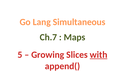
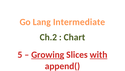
Simultaneous: Simultaneous -> Intermediate
Ch.7: Ch.7 -> Ch.2
Maps: Maps -> Chart
Growing underline: none -> present
